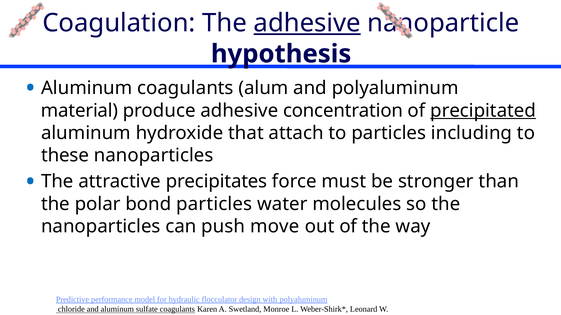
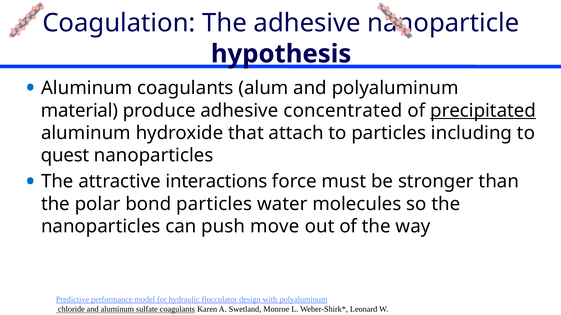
adhesive at (307, 23) underline: present -> none
concentration: concentration -> concentrated
these: these -> quest
precipitates: precipitates -> interactions
